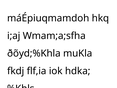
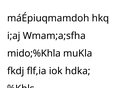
ðõyd;%Khla: ðõyd;%Khla -> mido;%Khla
